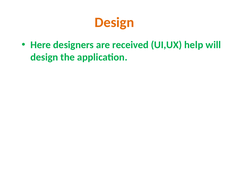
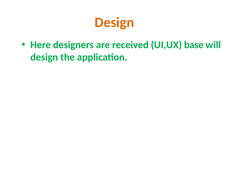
help: help -> base
